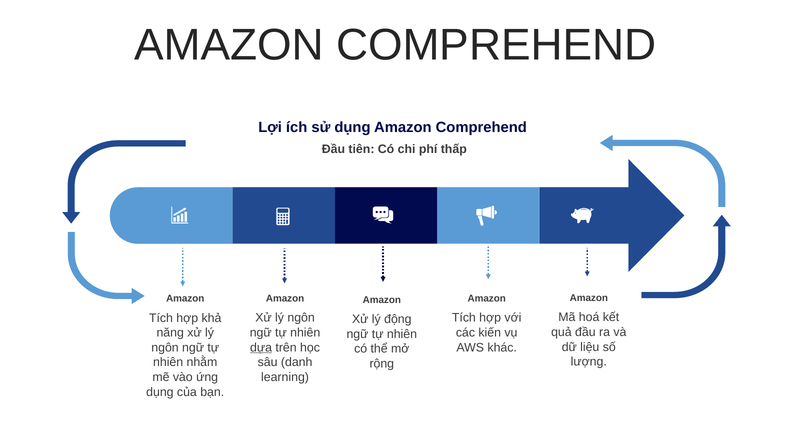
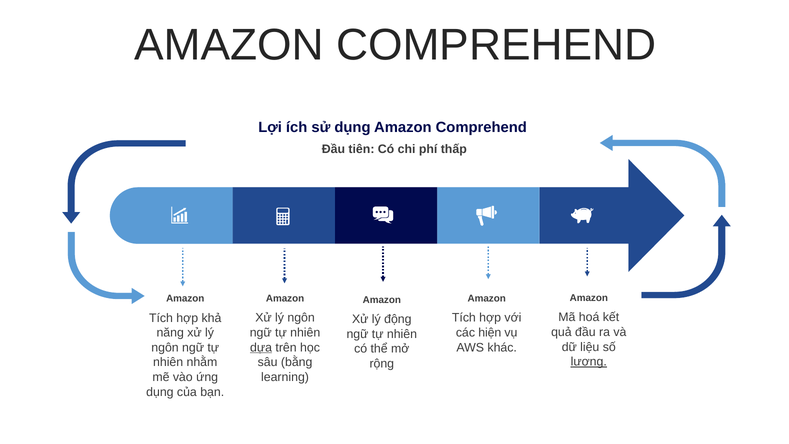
kiến: kiến -> hiện
lượng underline: none -> present
danh: danh -> bằng
